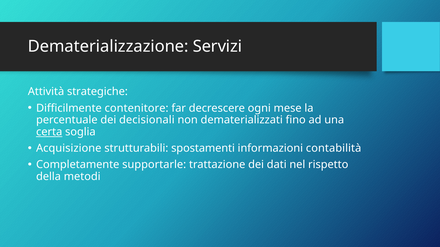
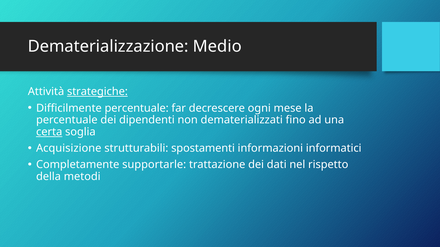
Servizi: Servizi -> Medio
strategiche underline: none -> present
Difficilmente contenitore: contenitore -> percentuale
decisionali: decisionali -> dipendenti
contabilità: contabilità -> informatici
